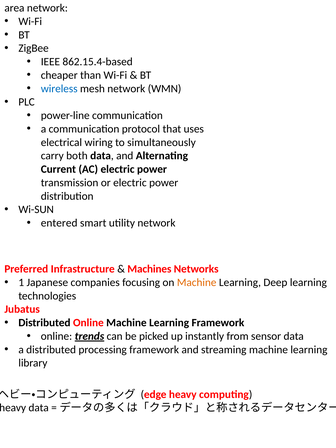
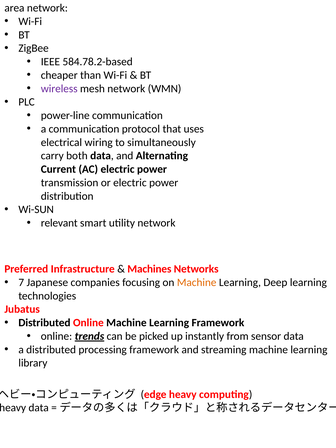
862.15.4-based: 862.15.4-based -> 584.78.2-based
wireless colour: blue -> purple
entered: entered -> relevant
1: 1 -> 7
